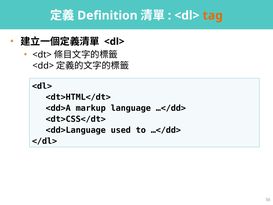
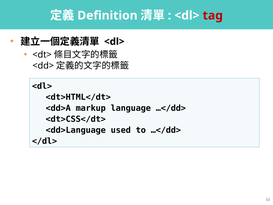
tag colour: orange -> red
